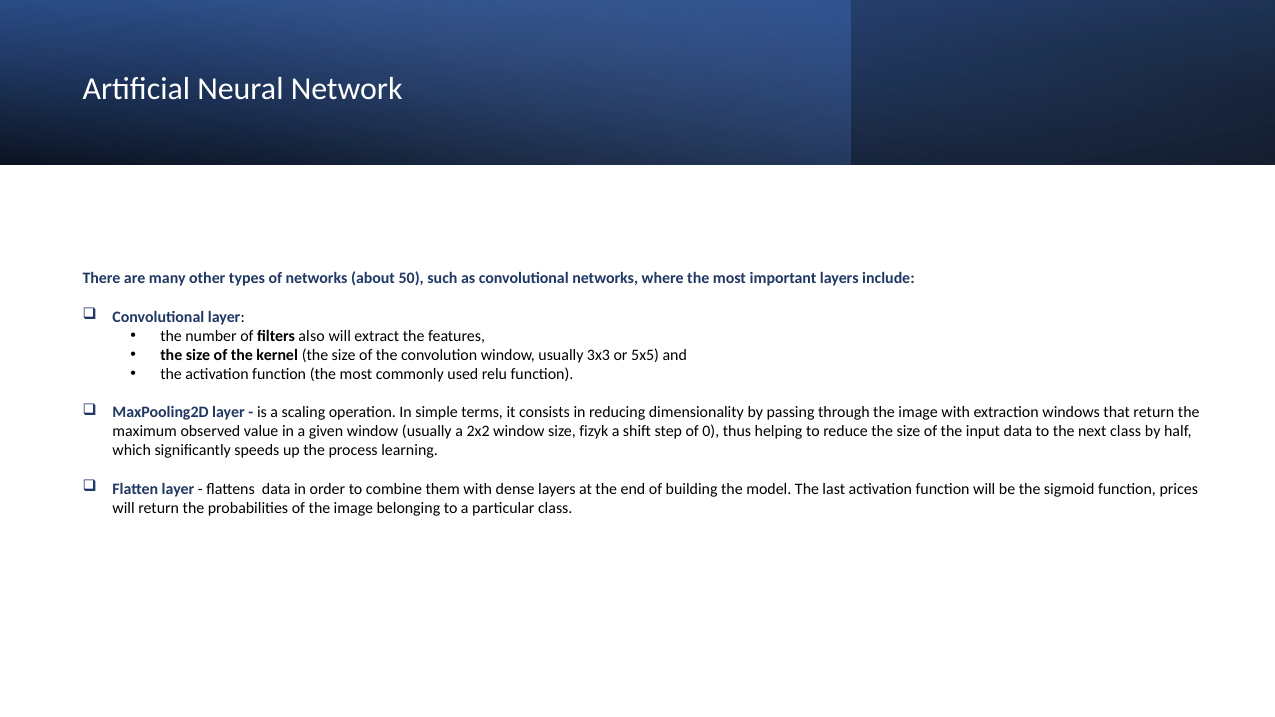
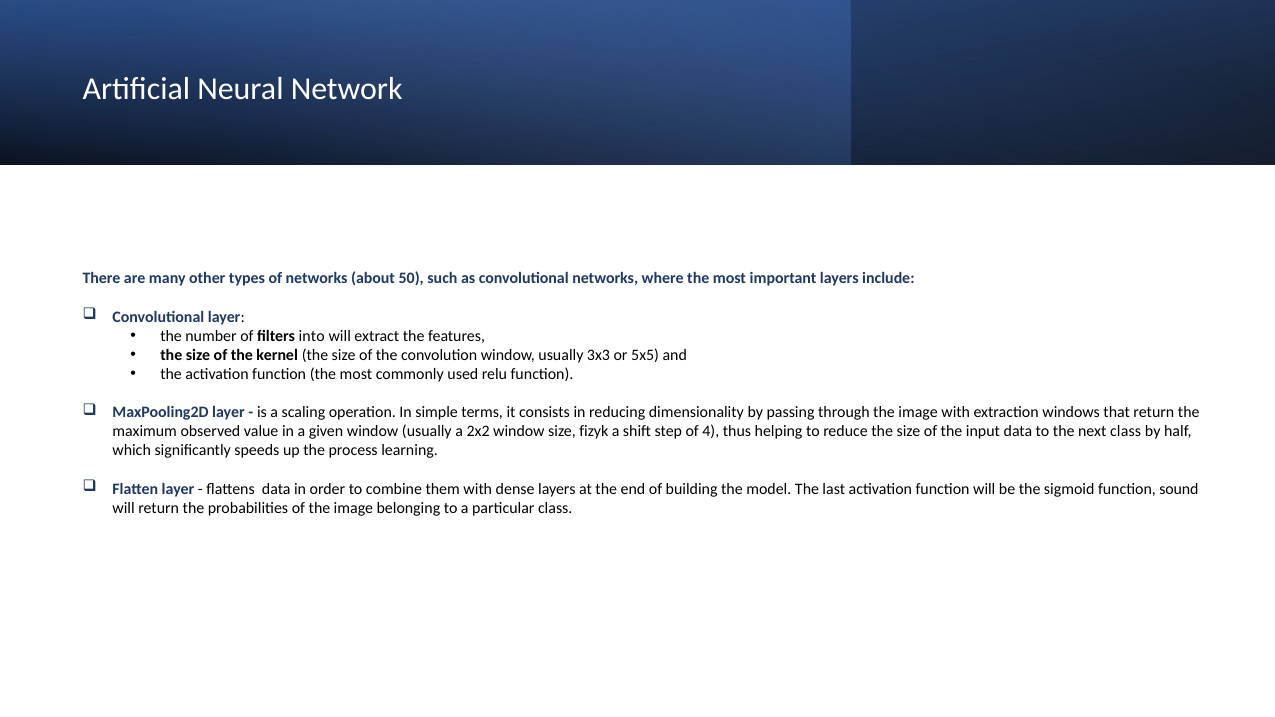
also: also -> into
0: 0 -> 4
prices: prices -> sound
